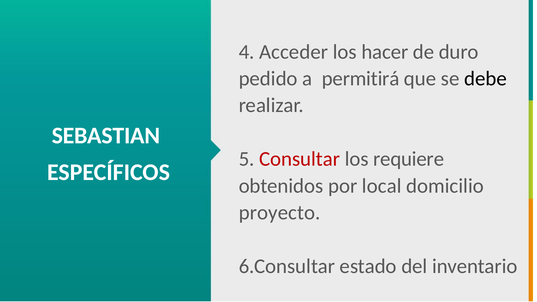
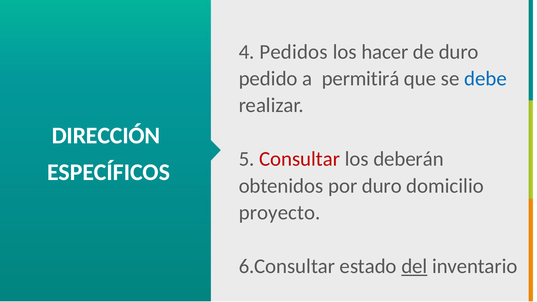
Acceder: Acceder -> Pedidos
debe colour: black -> blue
SEBASTIAN: SEBASTIAN -> DIRECCIÓN
requiere: requiere -> deberán
por local: local -> duro
del underline: none -> present
